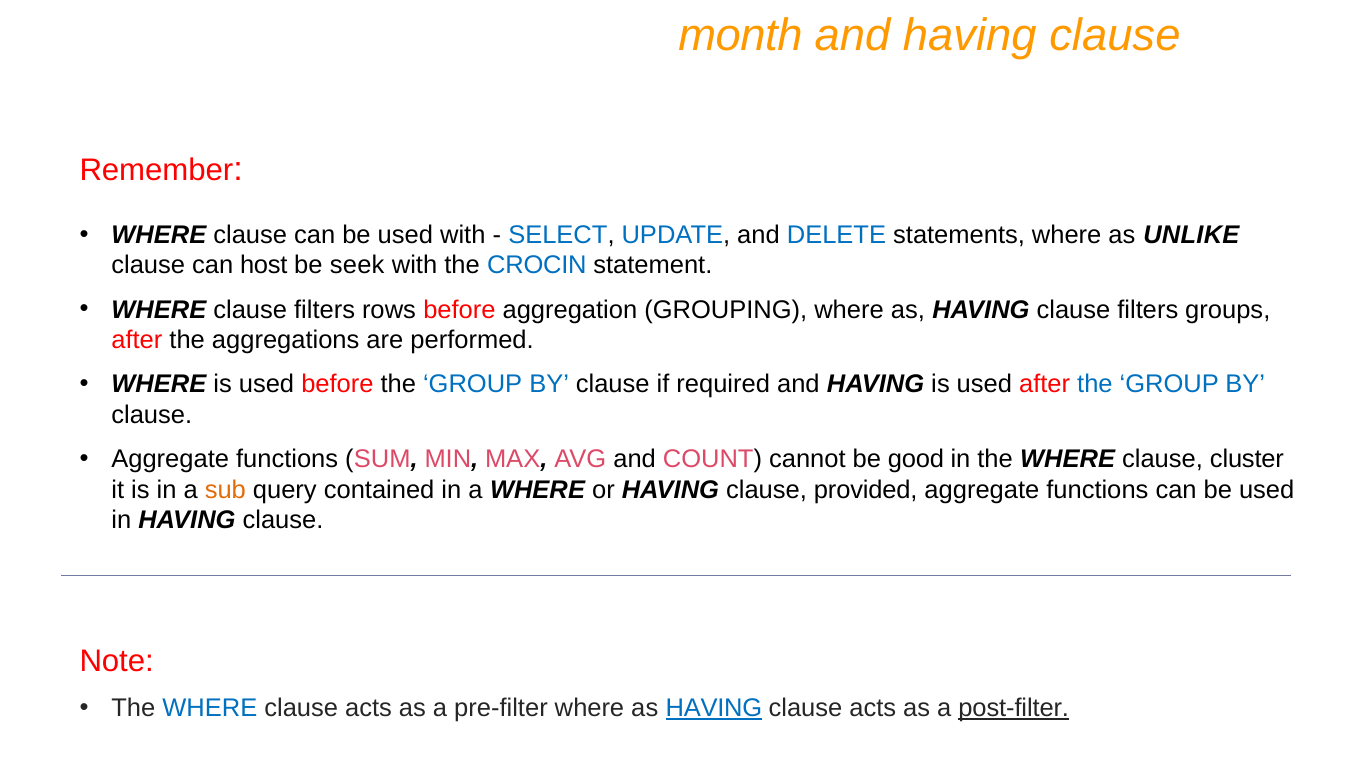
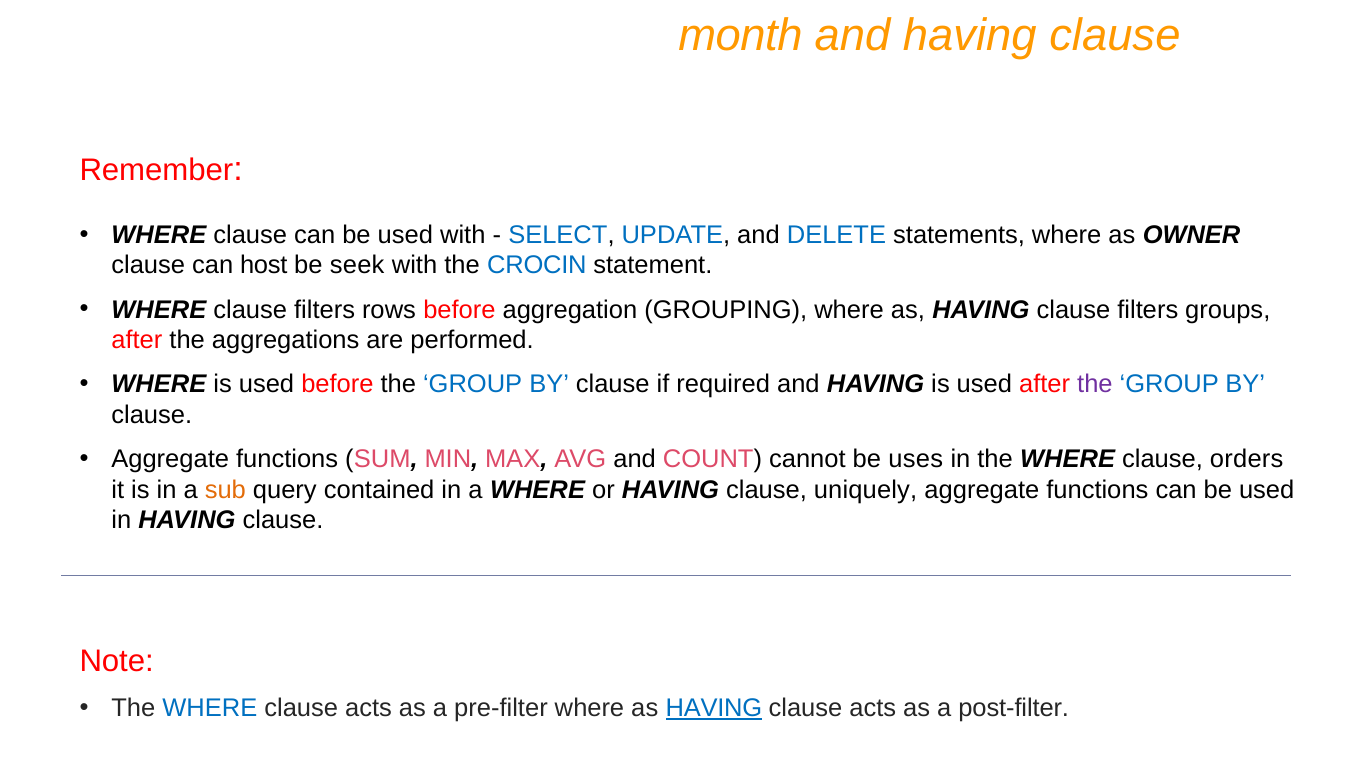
UNLIKE: UNLIKE -> OWNER
the at (1095, 385) colour: blue -> purple
good: good -> uses
cluster: cluster -> orders
provided: provided -> uniquely
post-filter underline: present -> none
